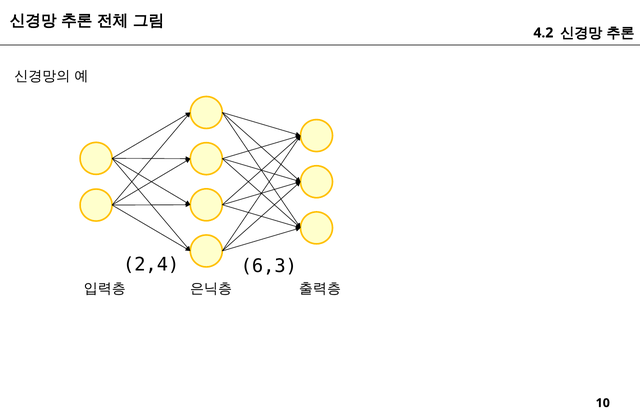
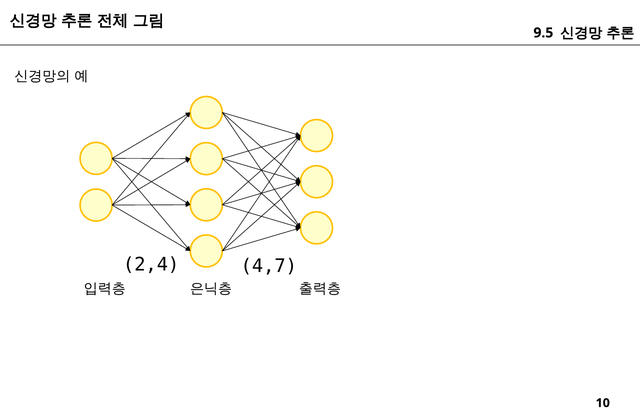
4.2: 4.2 -> 9.5
6,3: 6,3 -> 4,7
